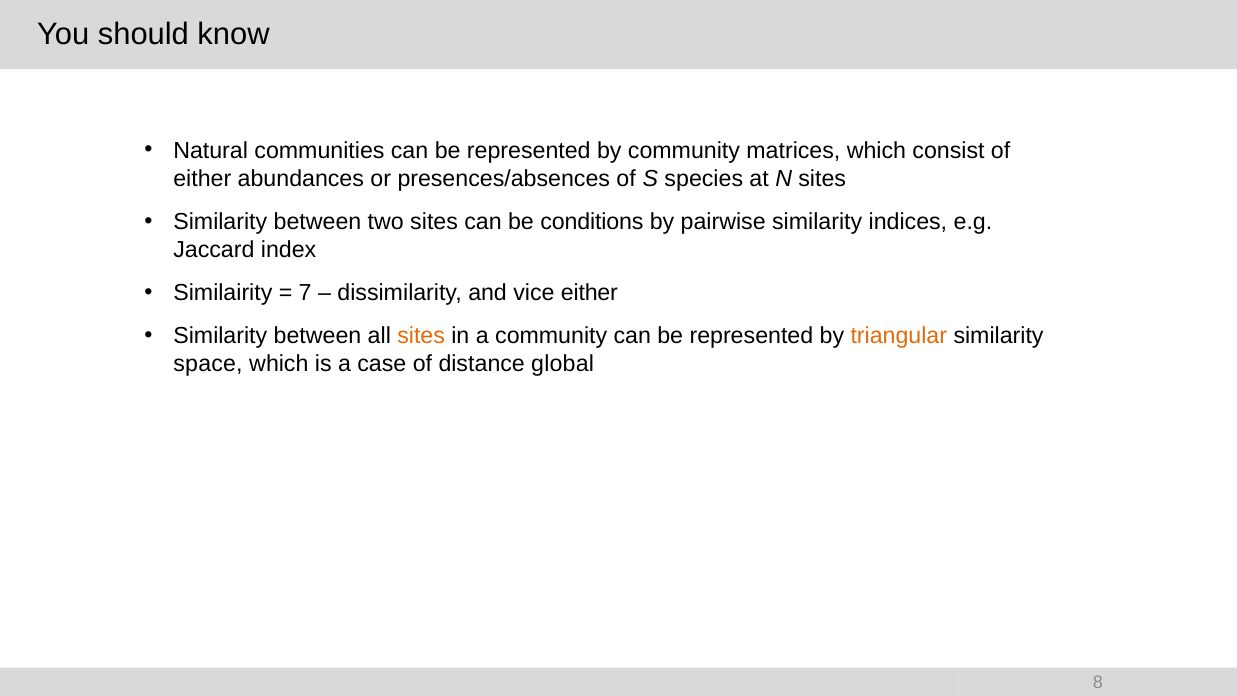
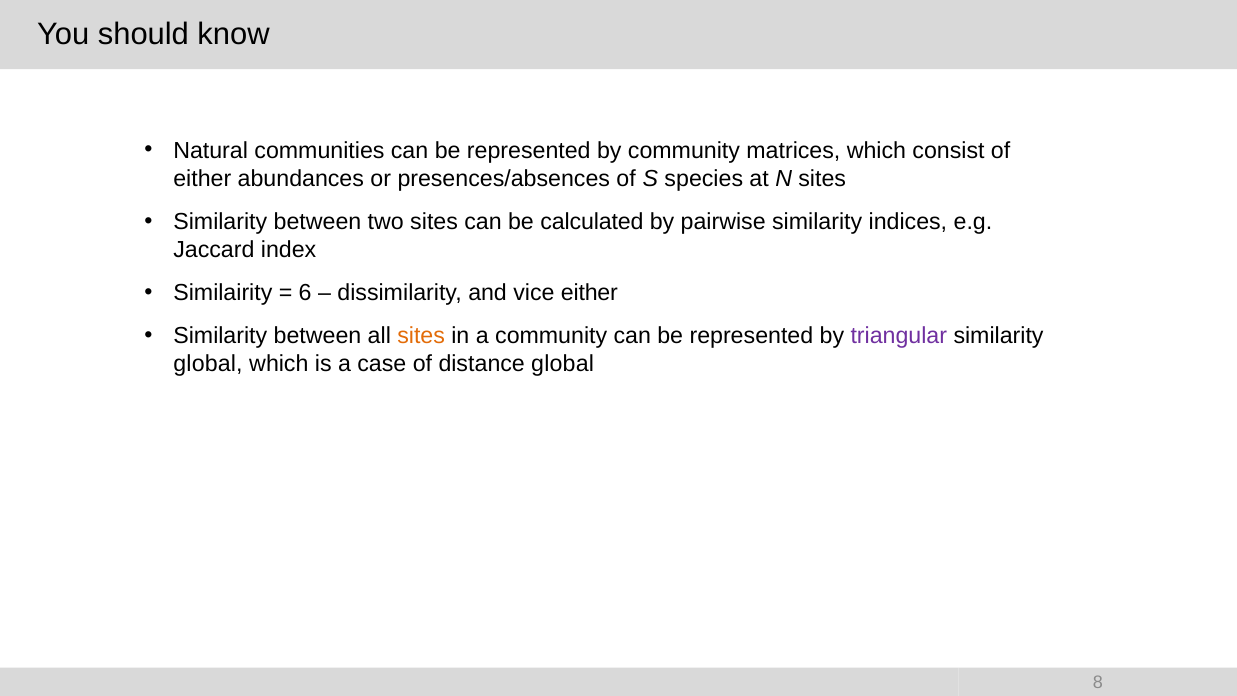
conditions: conditions -> calculated
7: 7 -> 6
triangular colour: orange -> purple
space at (208, 364): space -> global
